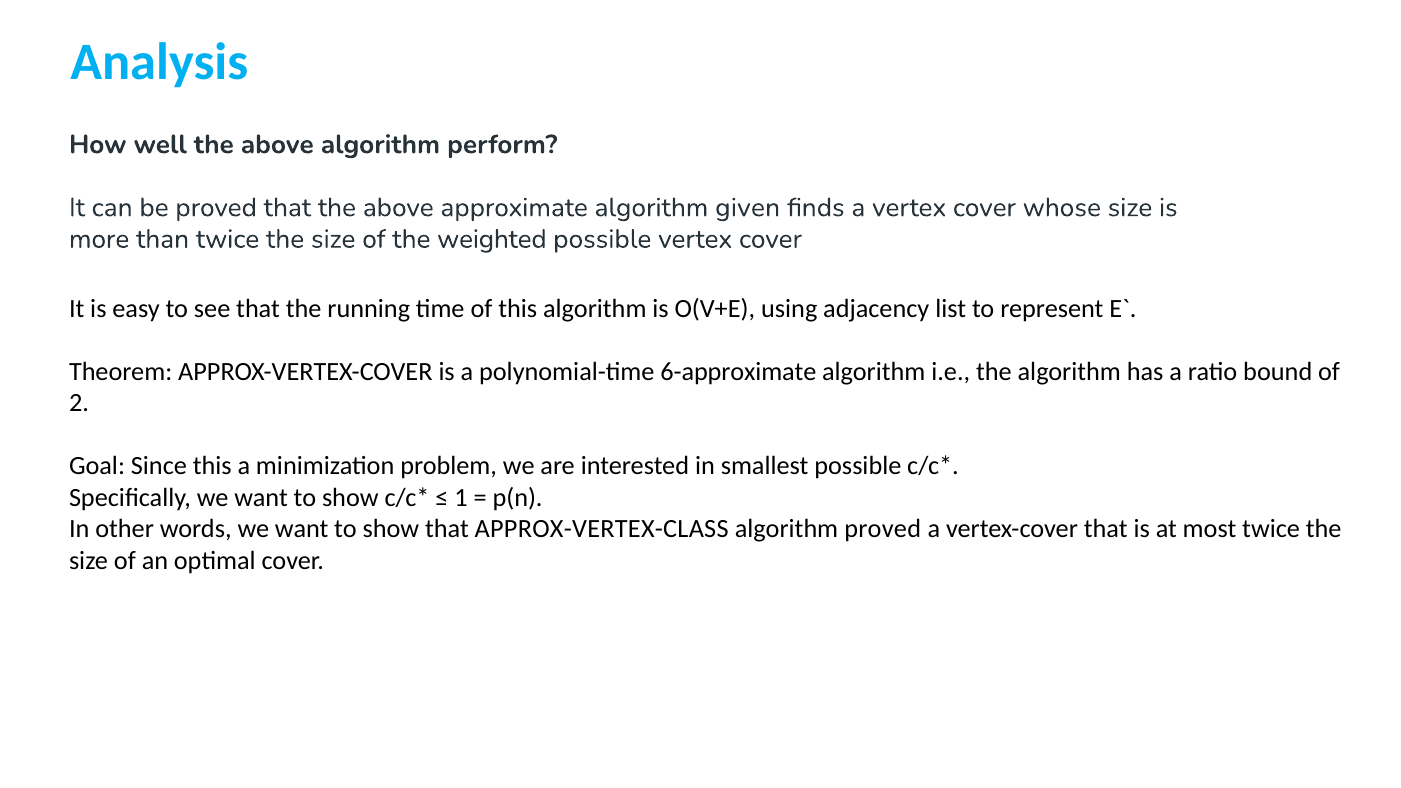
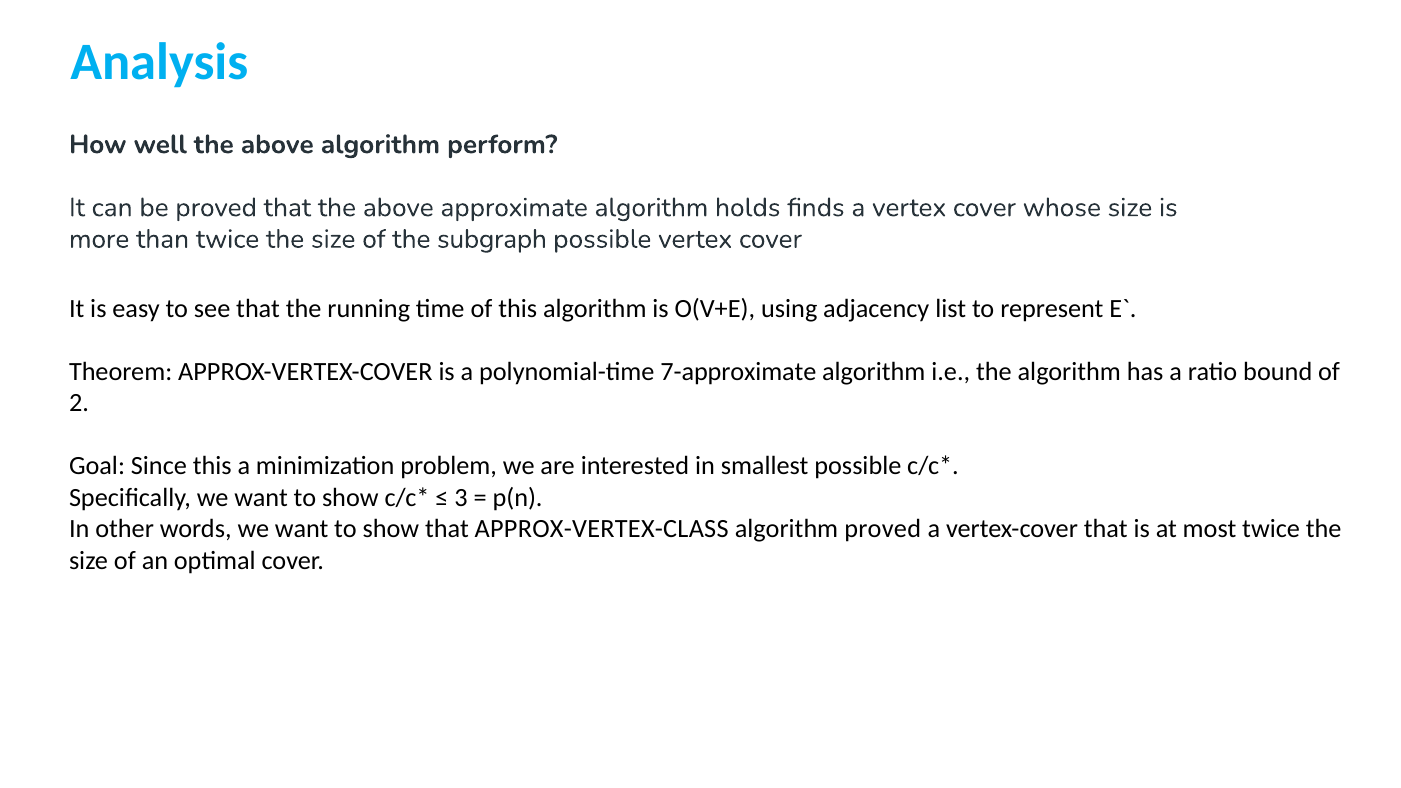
given: given -> holds
weighted: weighted -> subgraph
6-approximate: 6-approximate -> 7-approximate
1: 1 -> 3
